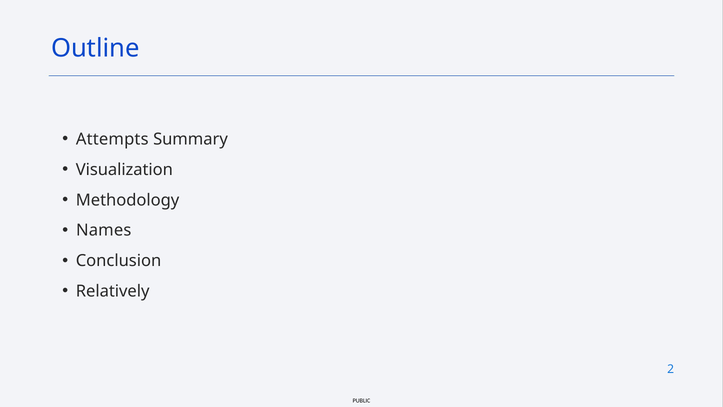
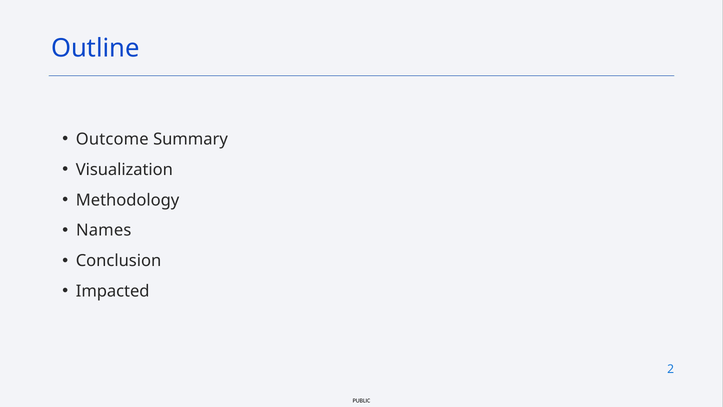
Attempts: Attempts -> Outcome
Relatively: Relatively -> Impacted
